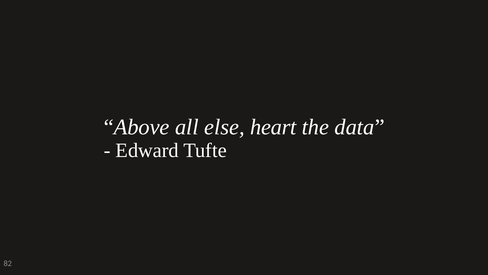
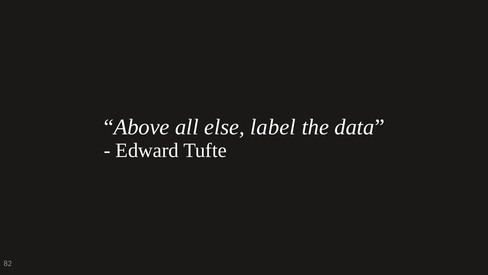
heart: heart -> label
